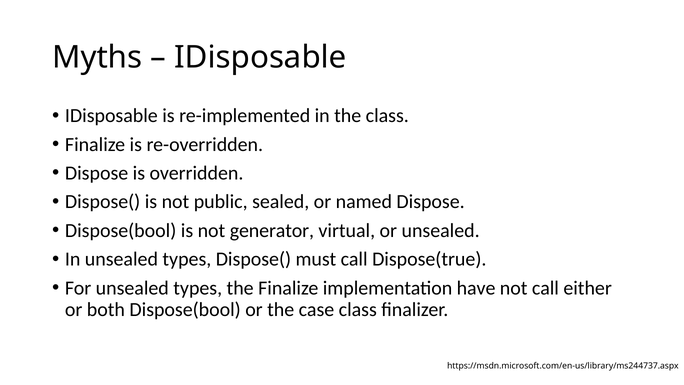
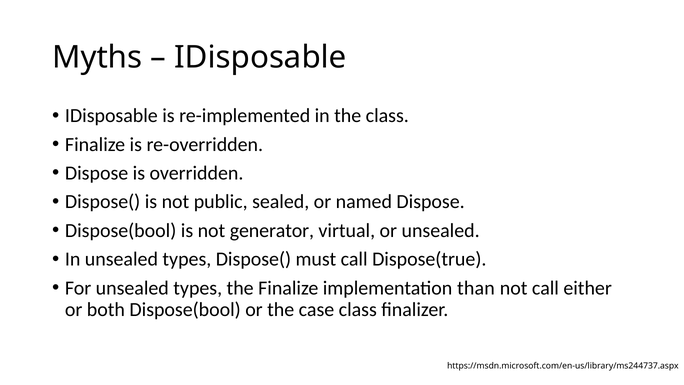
have: have -> than
